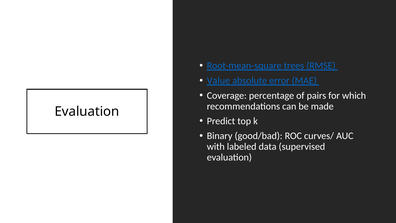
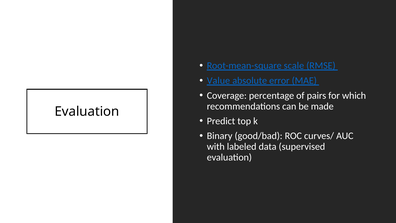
trees: trees -> scale
